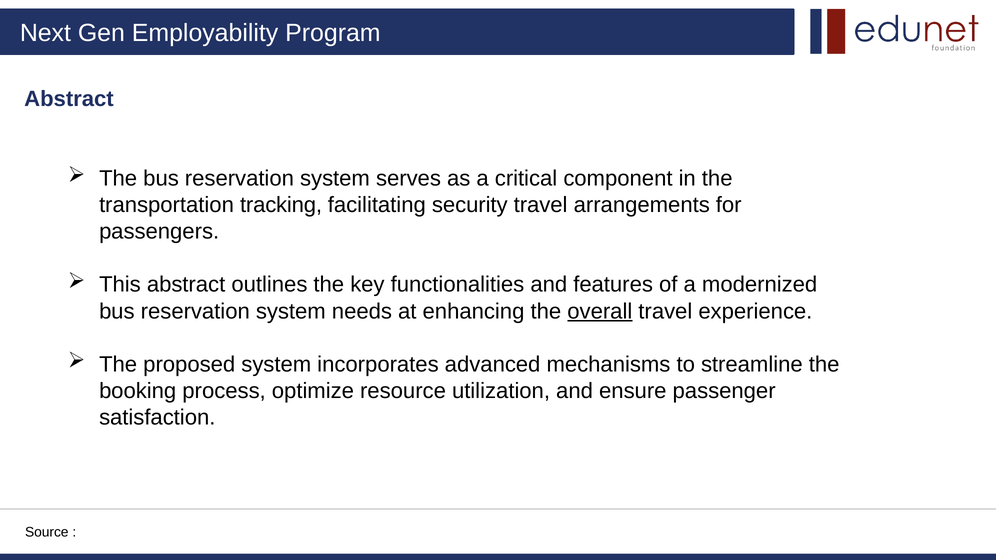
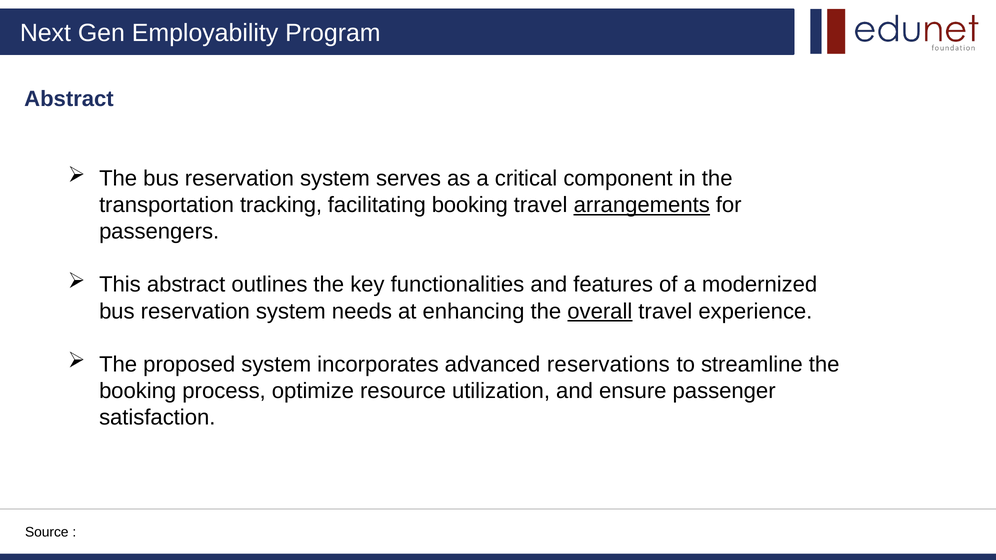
facilitating security: security -> booking
arrangements underline: none -> present
mechanisms: mechanisms -> reservations
